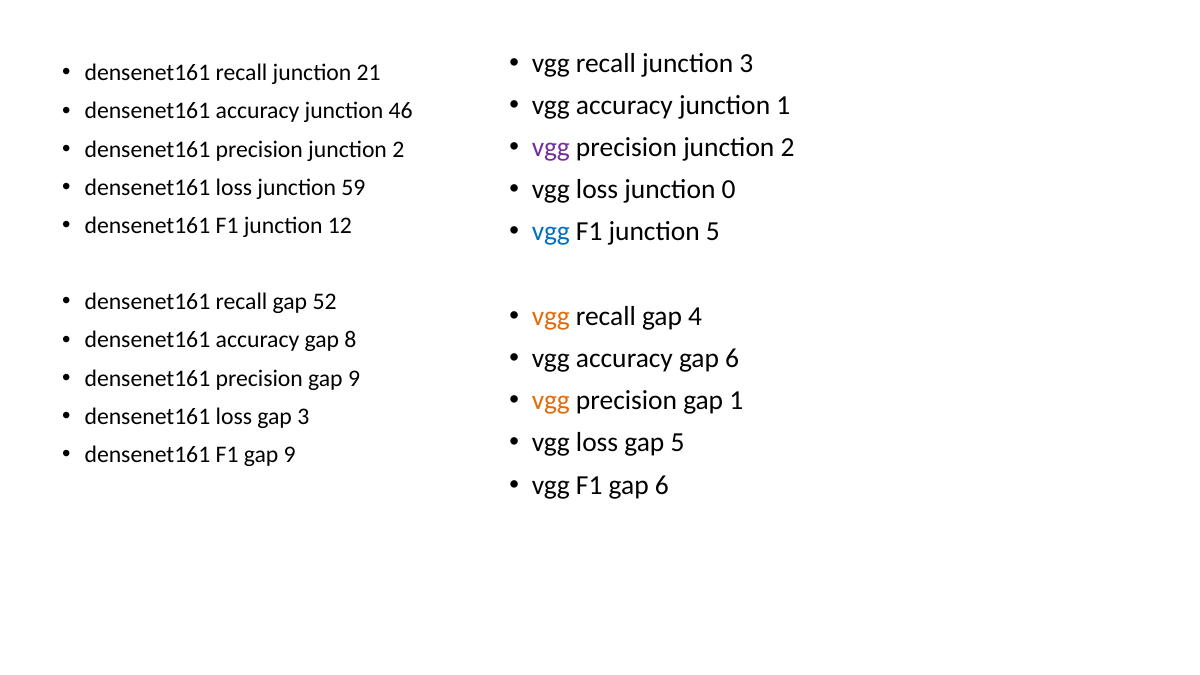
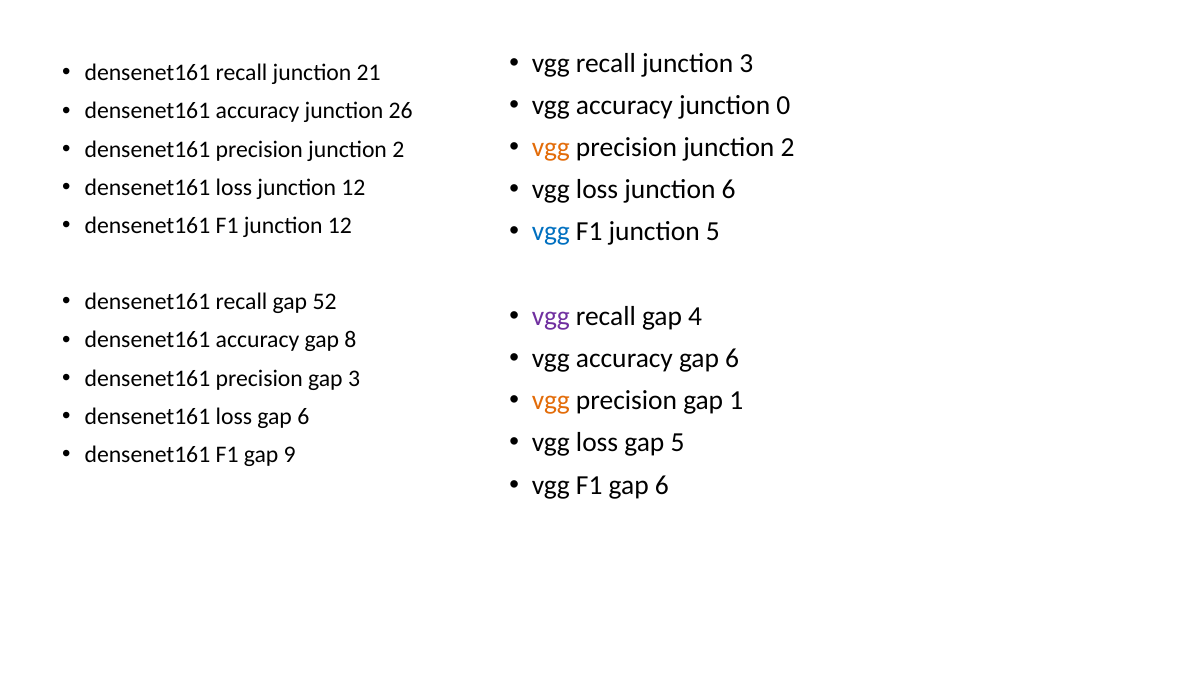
junction 1: 1 -> 0
46: 46 -> 26
vgg at (551, 148) colour: purple -> orange
loss junction 59: 59 -> 12
junction 0: 0 -> 6
vgg at (551, 316) colour: orange -> purple
precision gap 9: 9 -> 3
loss gap 3: 3 -> 6
